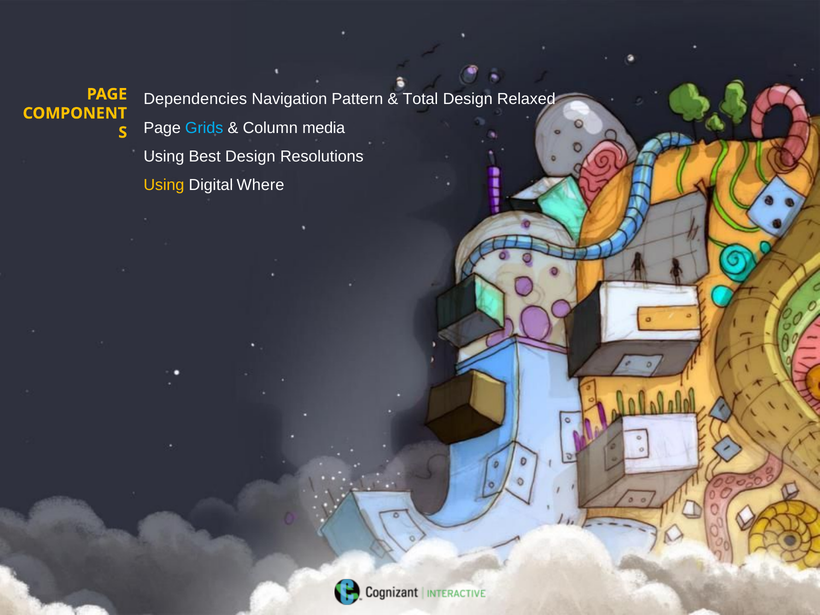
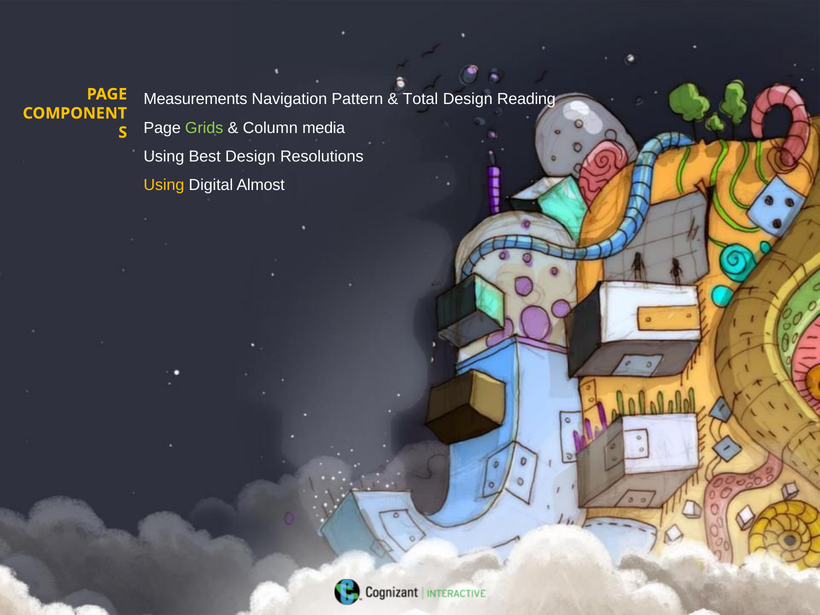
Dependencies: Dependencies -> Measurements
Relaxed: Relaxed -> Reading
Grids colour: light blue -> light green
Where: Where -> Almost
